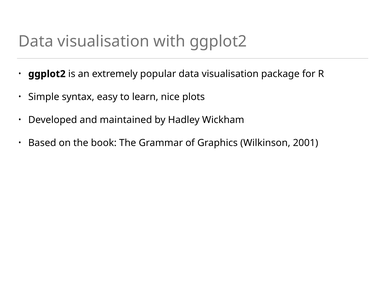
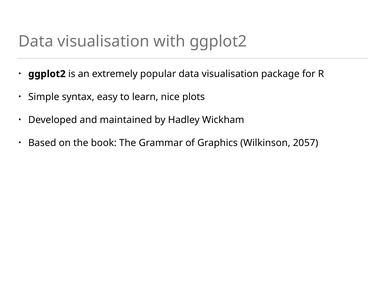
2001: 2001 -> 2057
